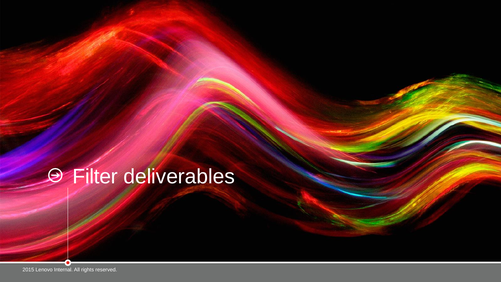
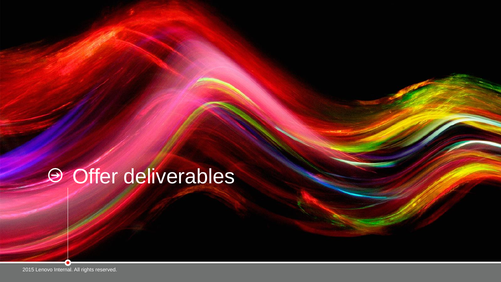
Filter: Filter -> Offer
